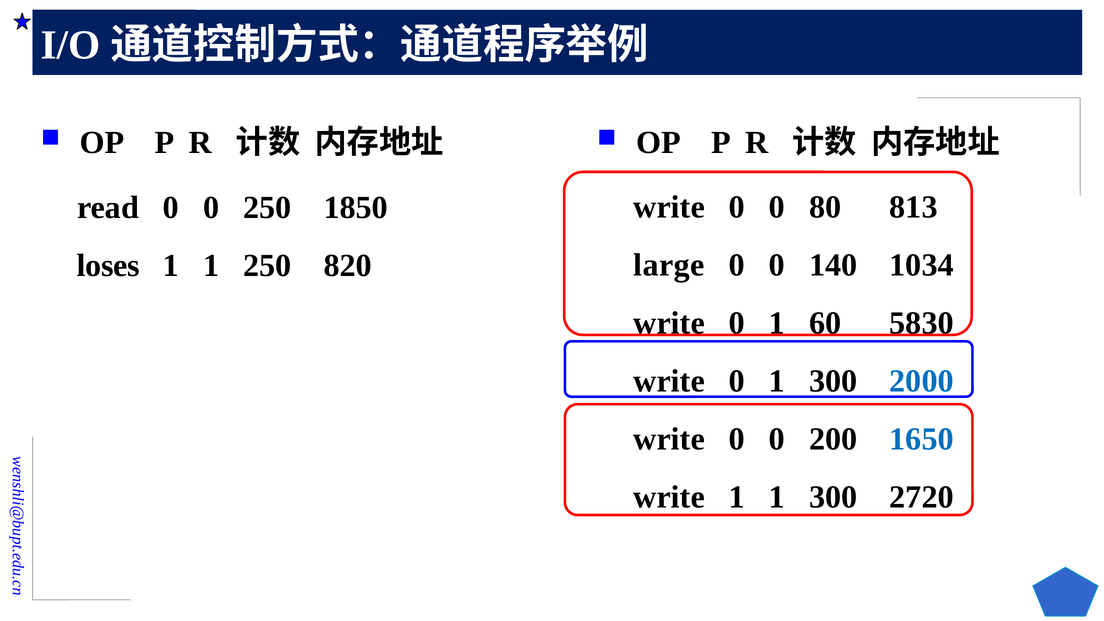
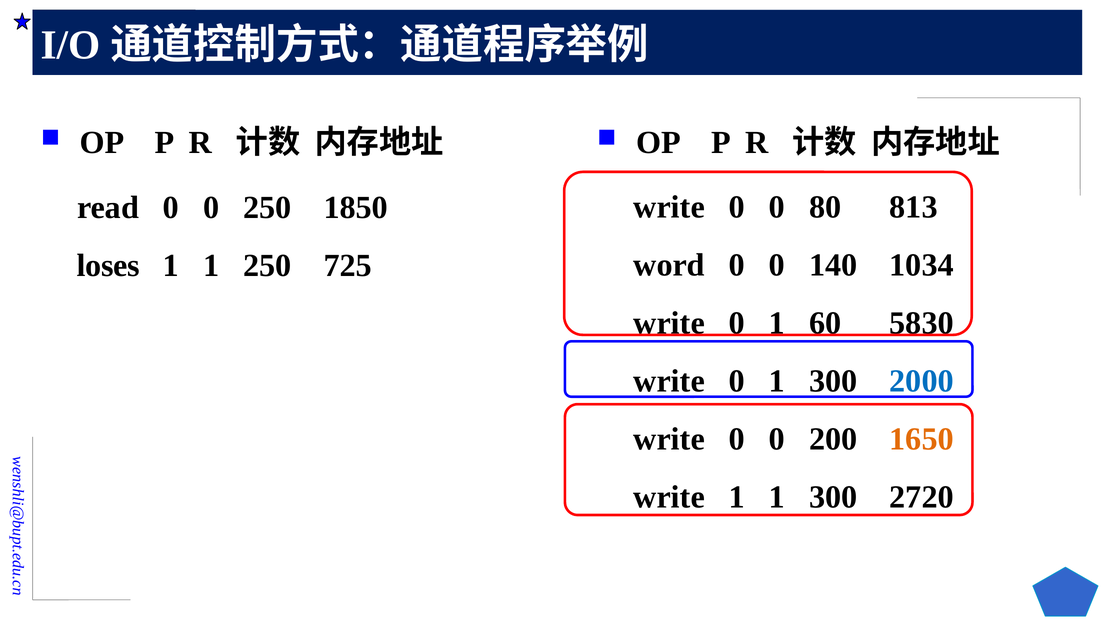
large: large -> word
820: 820 -> 725
1650 colour: blue -> orange
